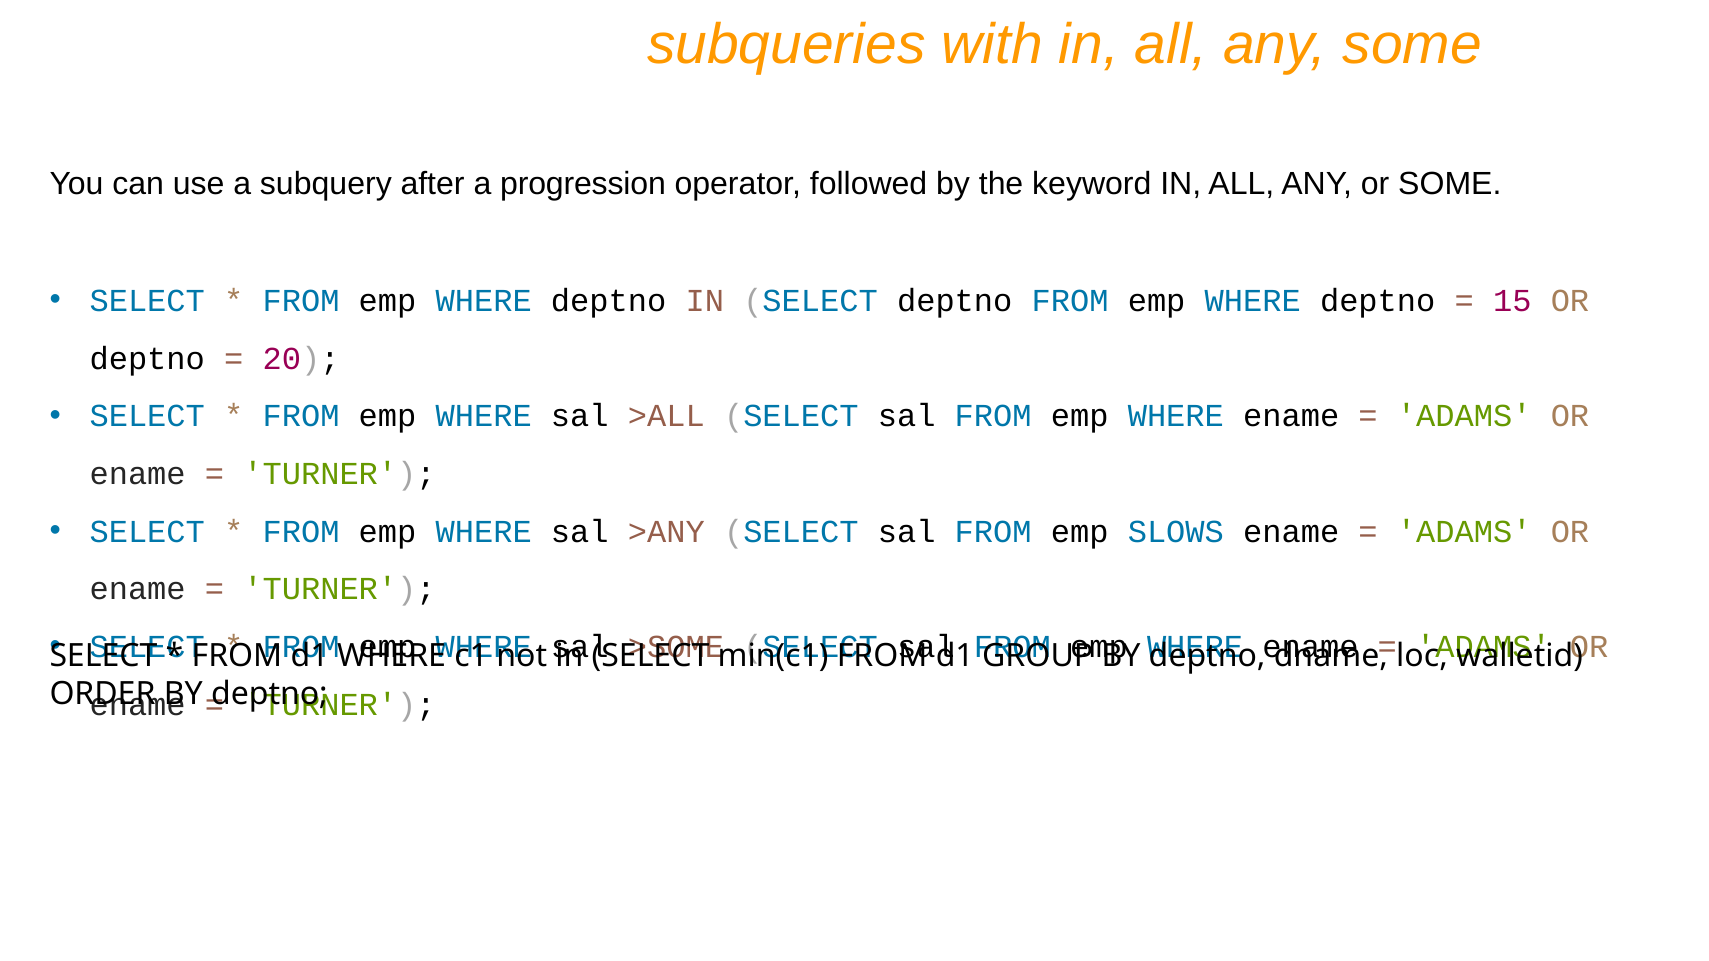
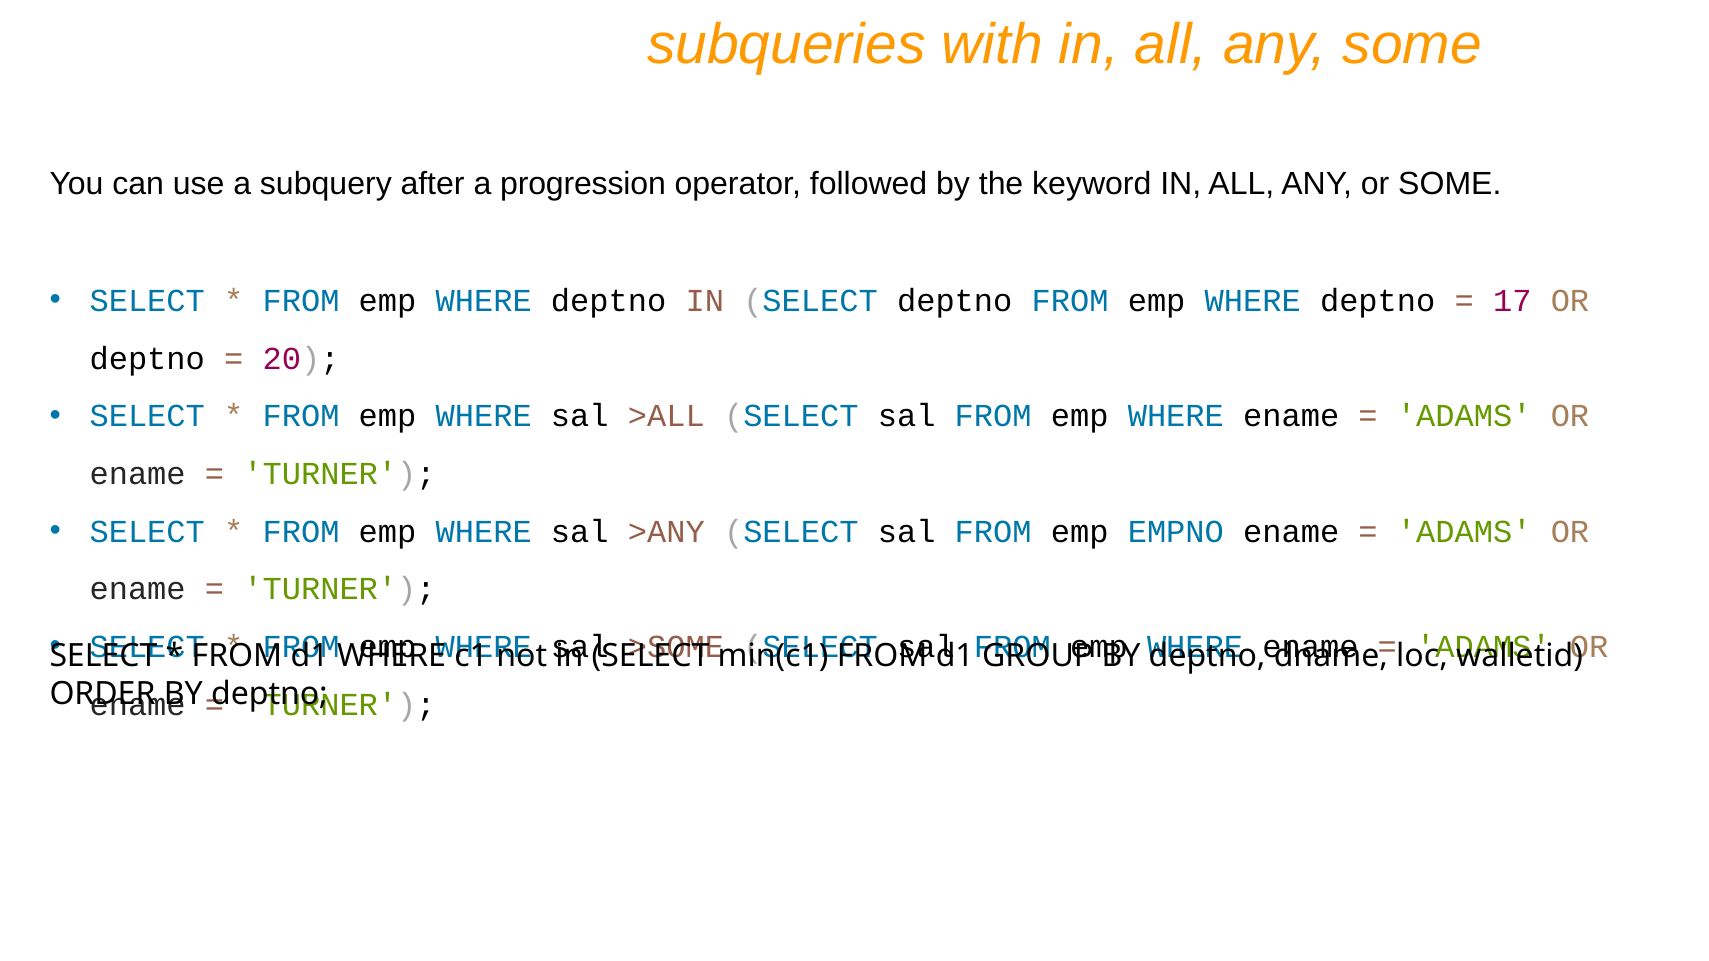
15: 15 -> 17
SLOWS: SLOWS -> EMPNO
